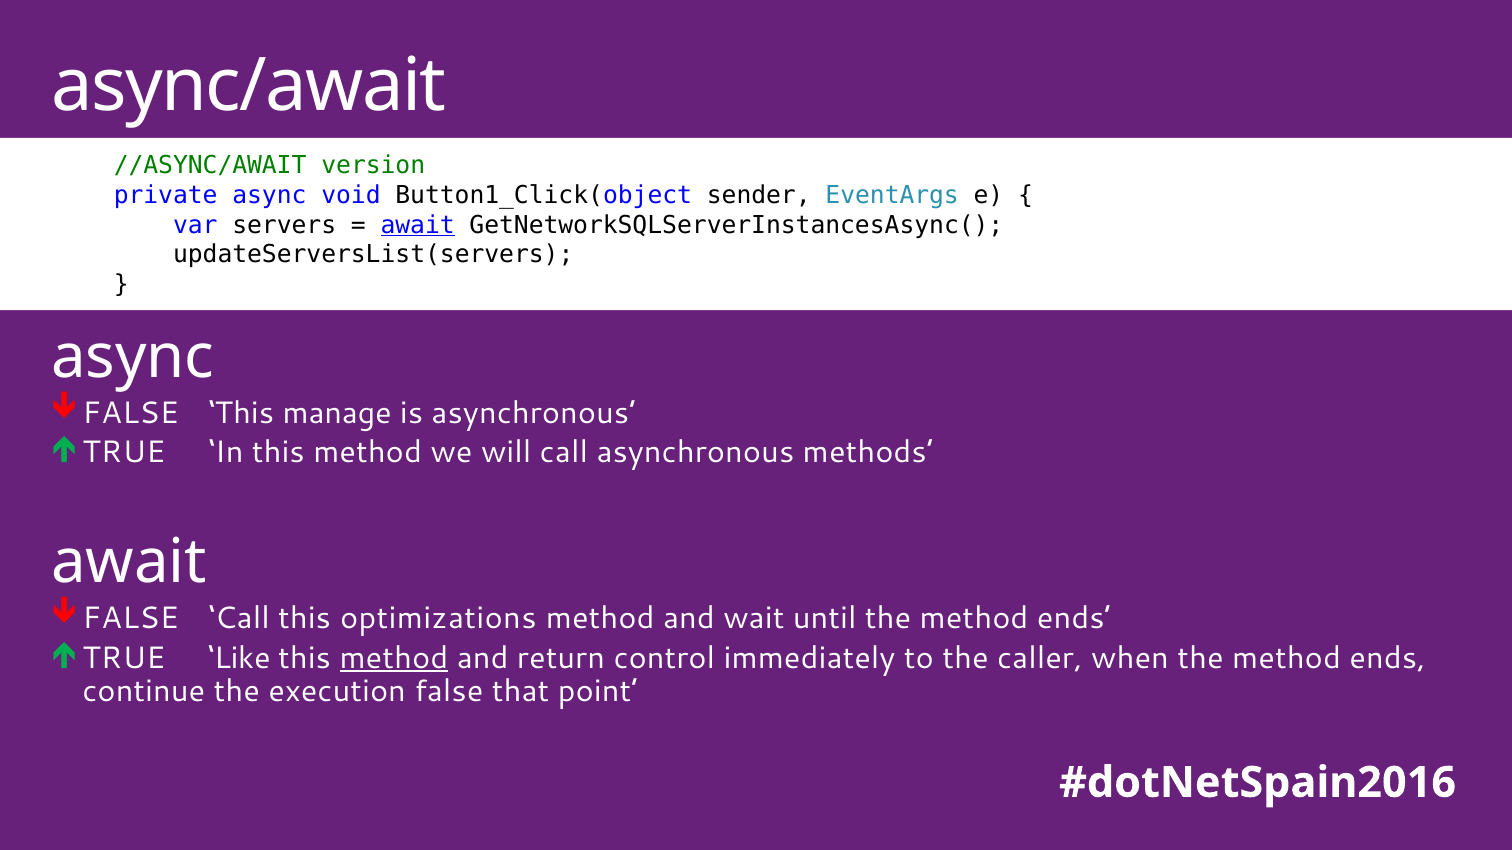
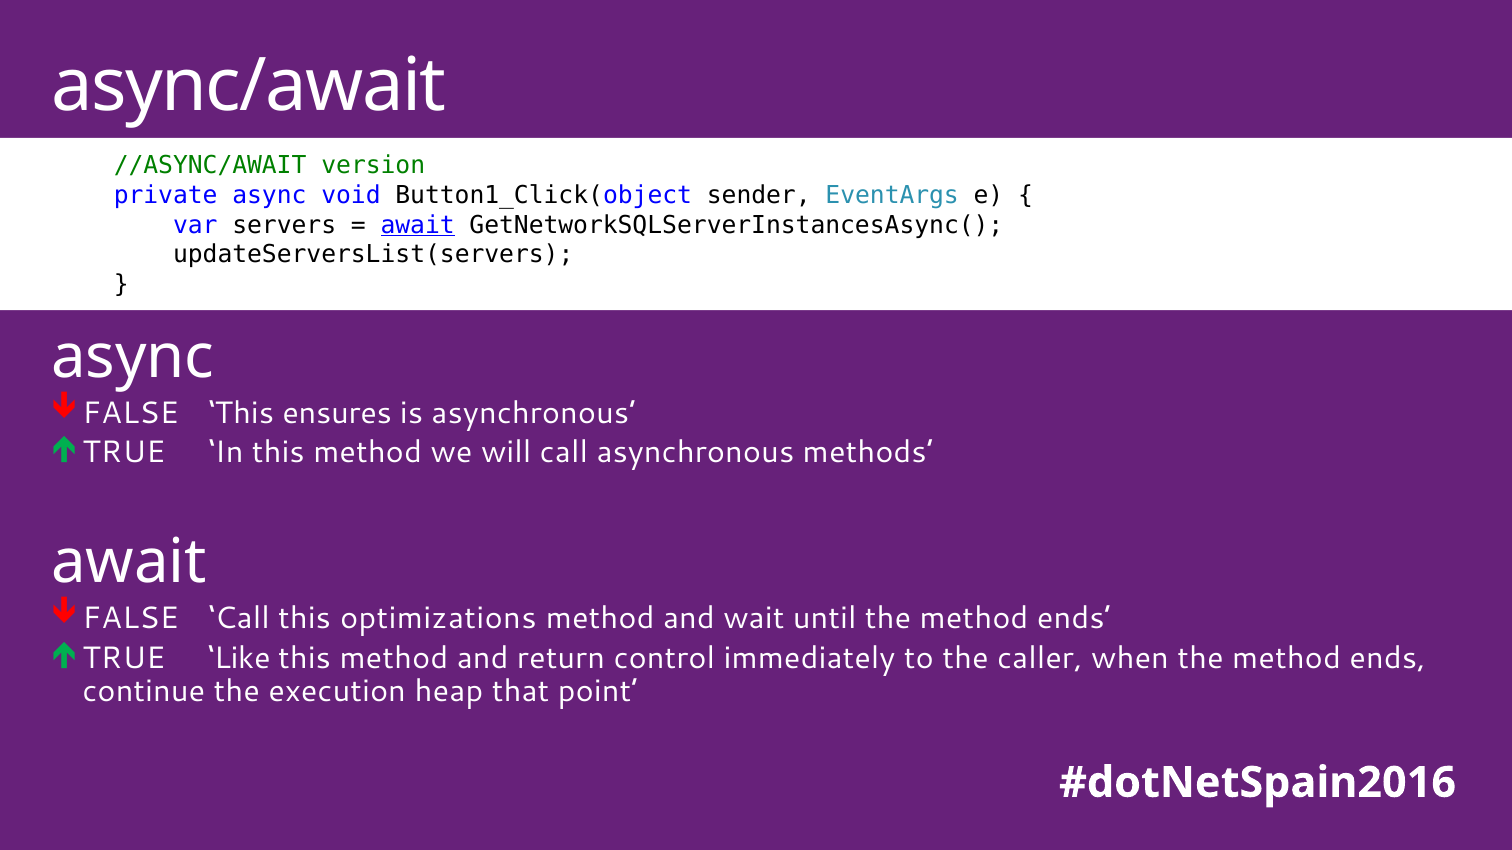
manage: manage -> ensures
method at (394, 658) underline: present -> none
false: false -> heap
